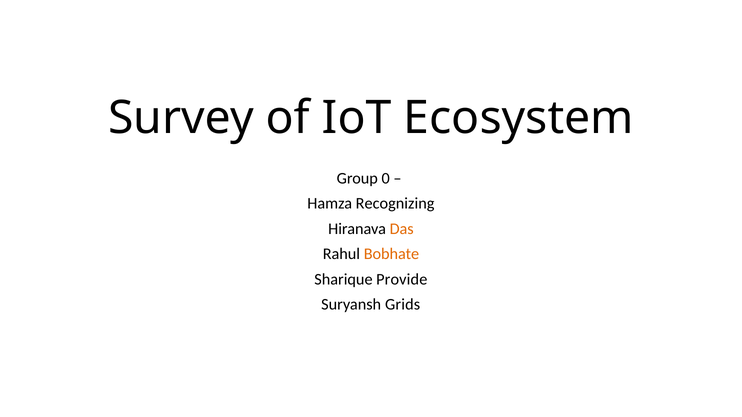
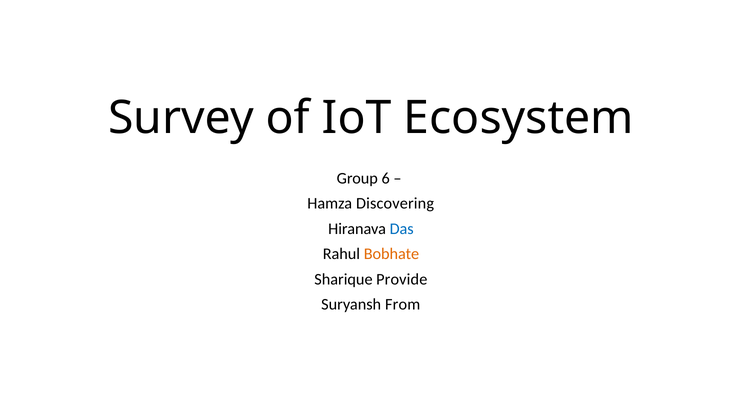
0: 0 -> 6
Recognizing: Recognizing -> Discovering
Das colour: orange -> blue
Grids: Grids -> From
